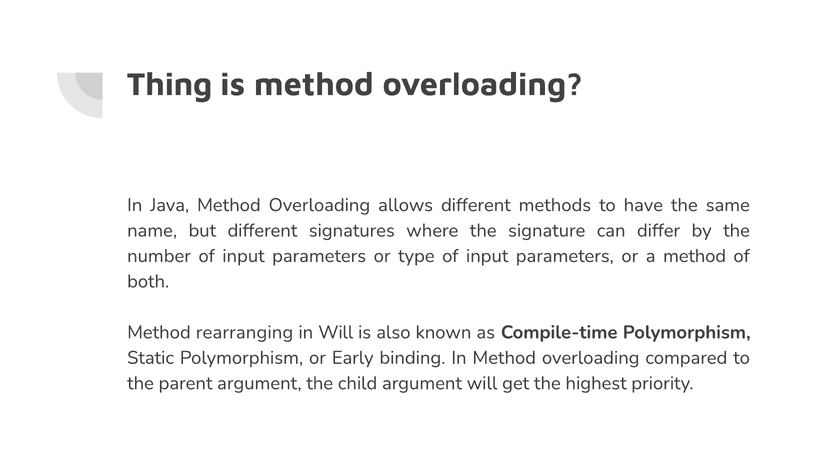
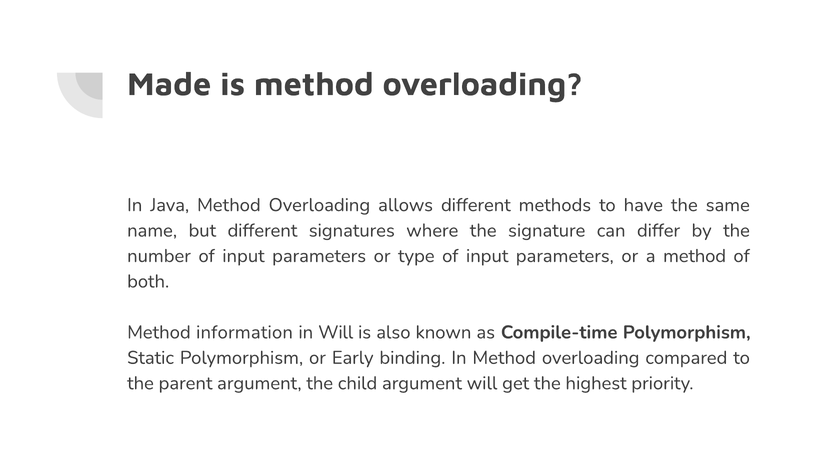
Thing: Thing -> Made
rearranging: rearranging -> information
